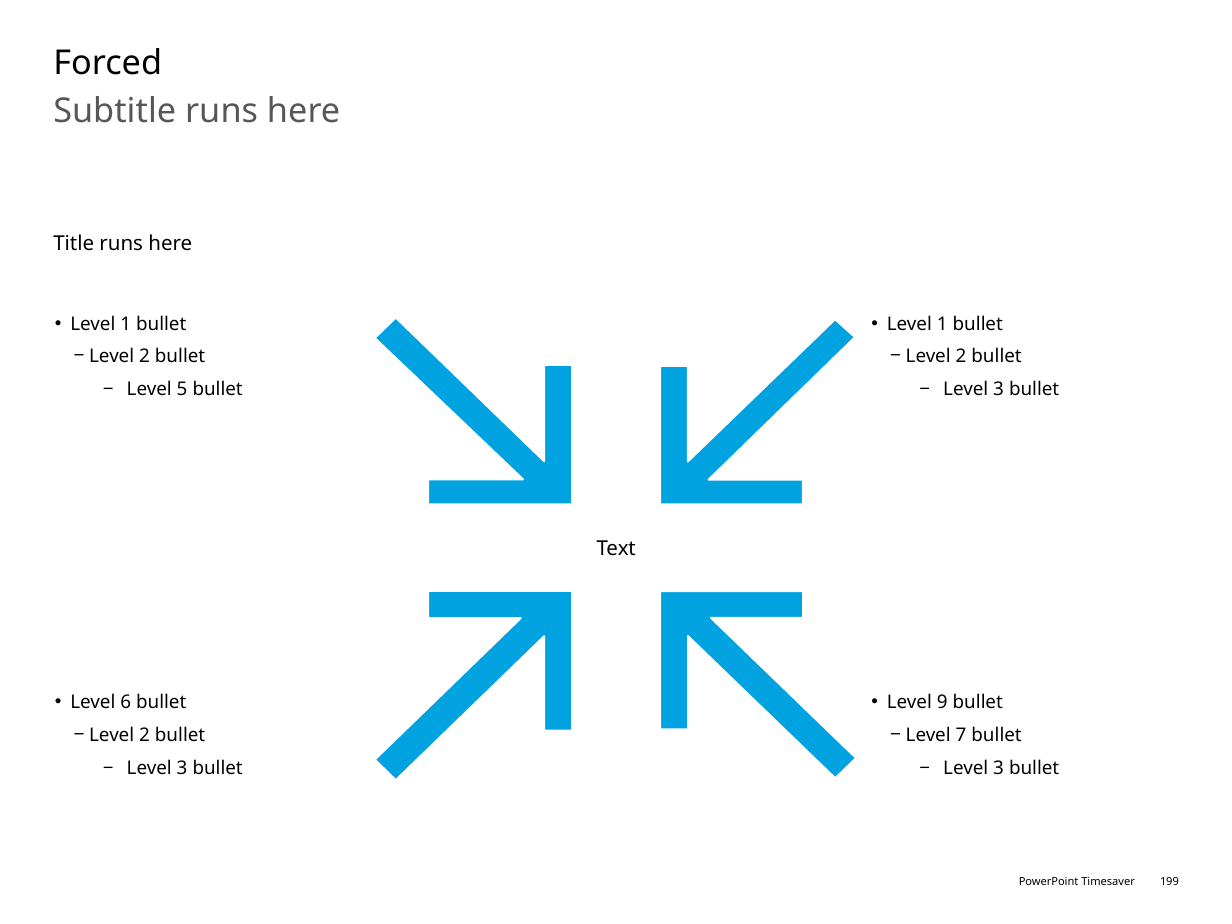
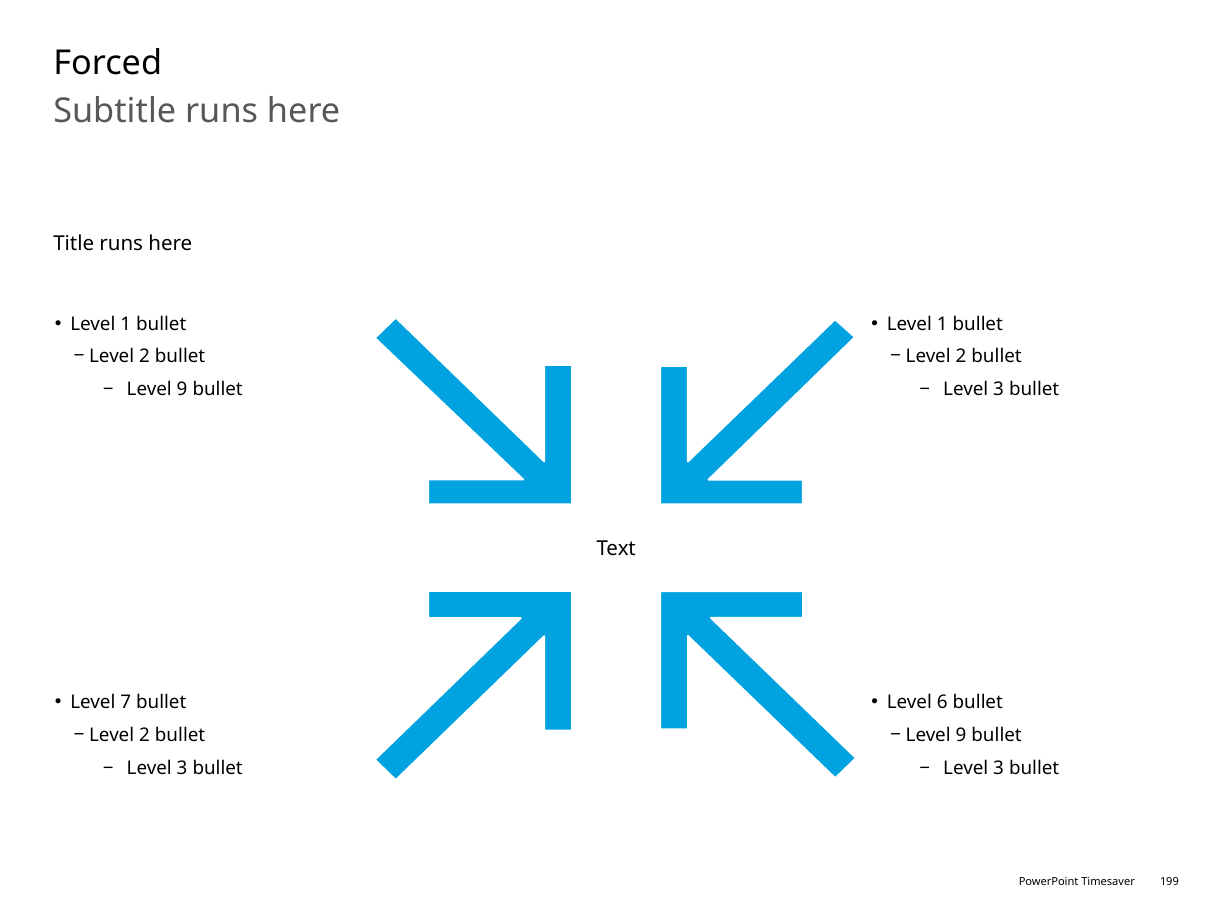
5 at (182, 390): 5 -> 9
6: 6 -> 7
9: 9 -> 6
7 at (961, 735): 7 -> 9
